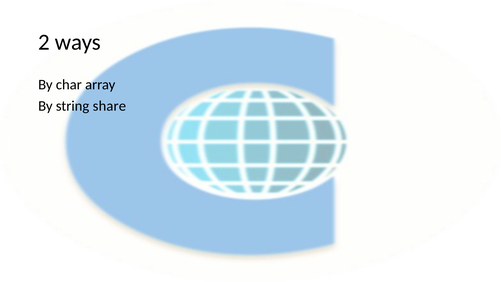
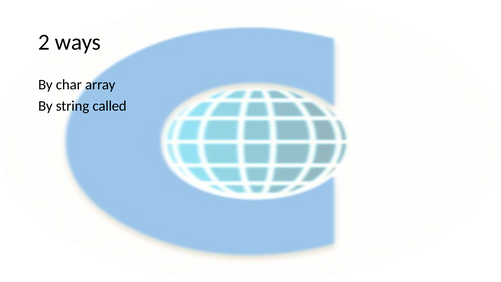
share: share -> called
